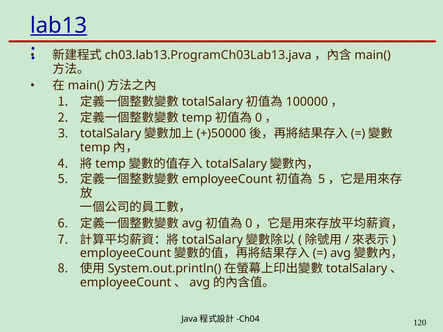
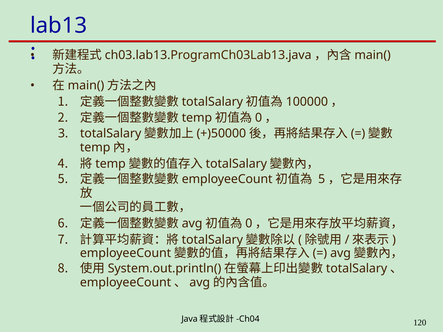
lab13 underline: present -> none
